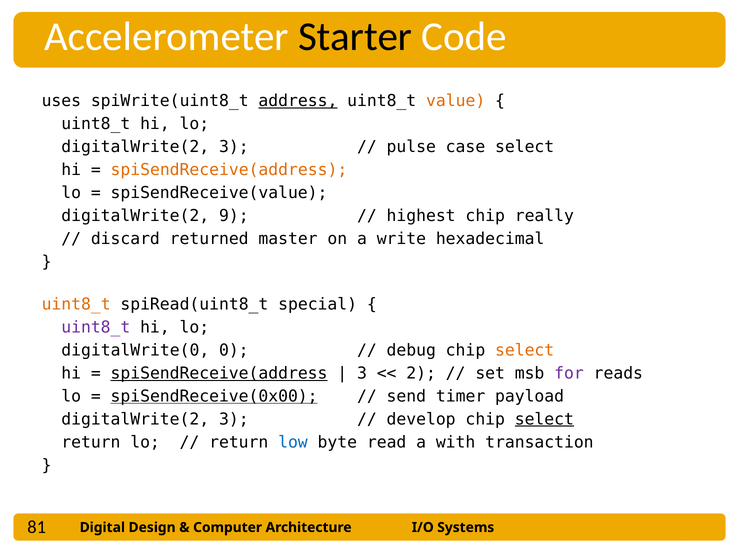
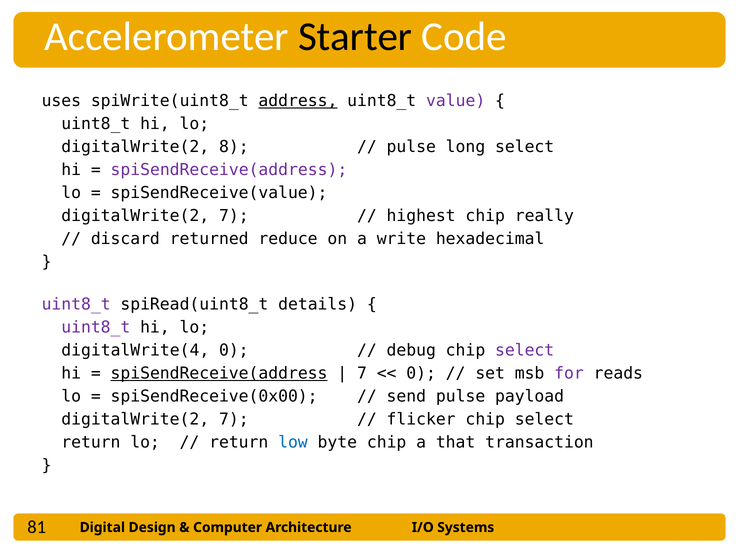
value colour: orange -> purple
3 at (234, 147): 3 -> 8
case: case -> long
spiSendReceive(address at (229, 170) colour: orange -> purple
9 at (234, 216): 9 -> 7
master: master -> reduce
uint8_t at (76, 304) colour: orange -> purple
special: special -> details
digitalWrite(0: digitalWrite(0 -> digitalWrite(4
select at (525, 350) colour: orange -> purple
3 at (362, 373): 3 -> 7
2 at (421, 373): 2 -> 0
spiSendReceive(0x00 underline: present -> none
send timer: timer -> pulse
3 at (234, 419): 3 -> 7
develop: develop -> flicker
select at (544, 419) underline: present -> none
byte read: read -> chip
with: with -> that
